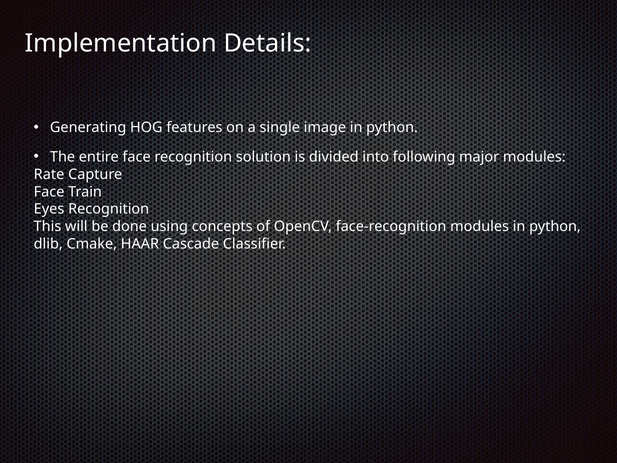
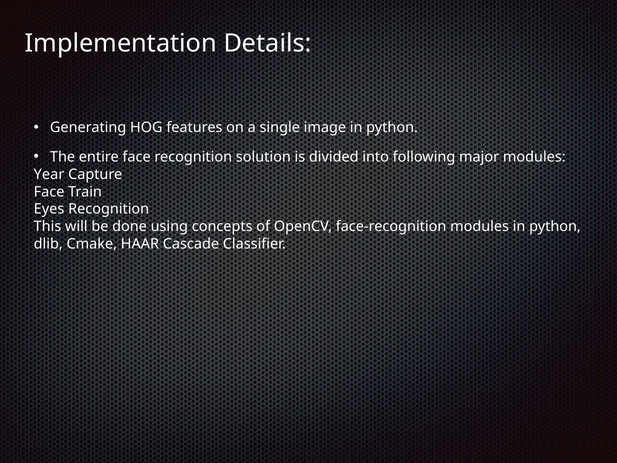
Rate: Rate -> Year
